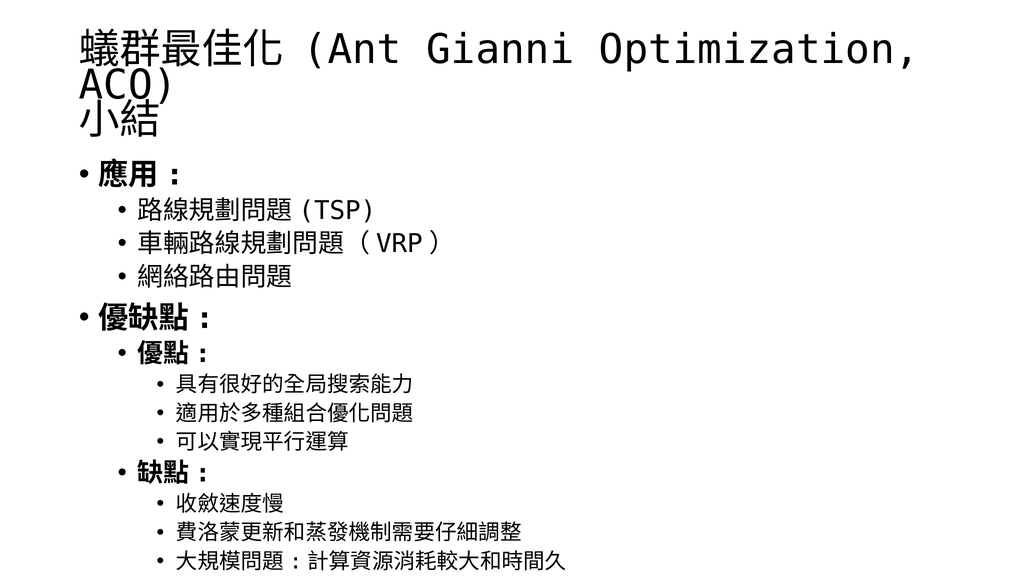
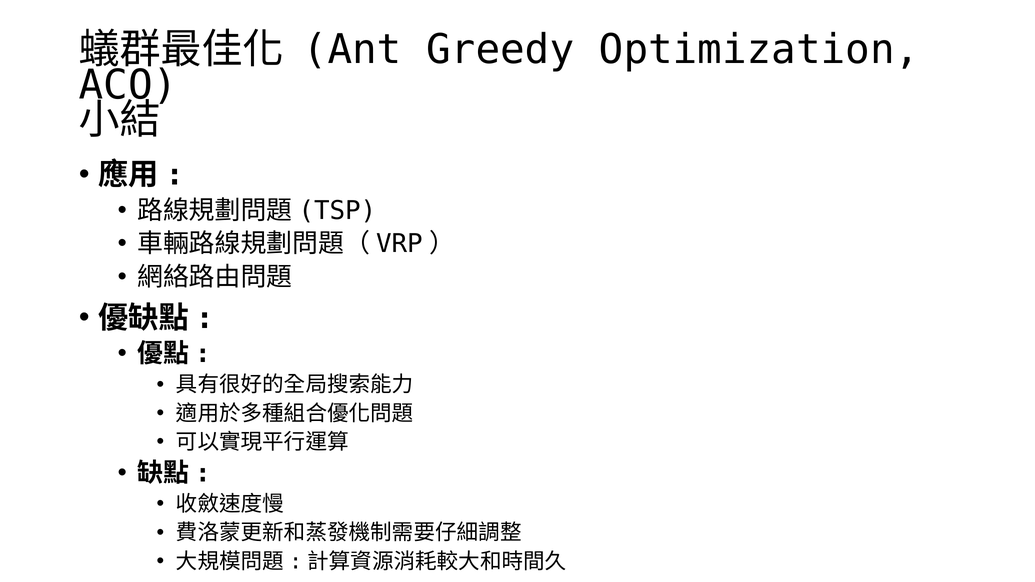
Gianni: Gianni -> Greedy
